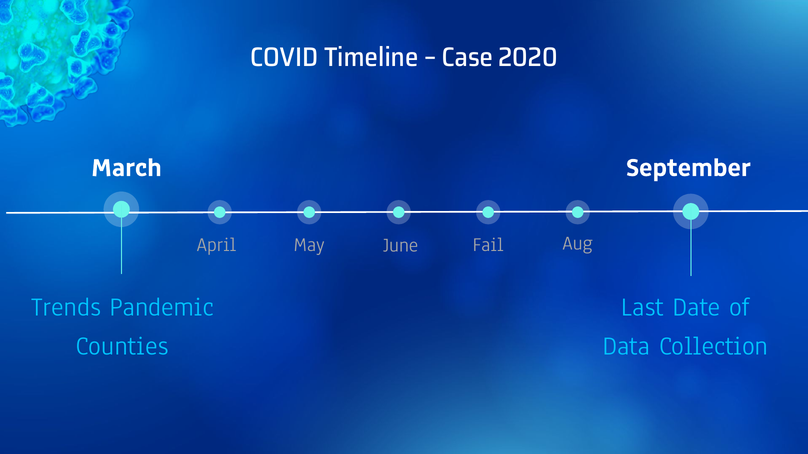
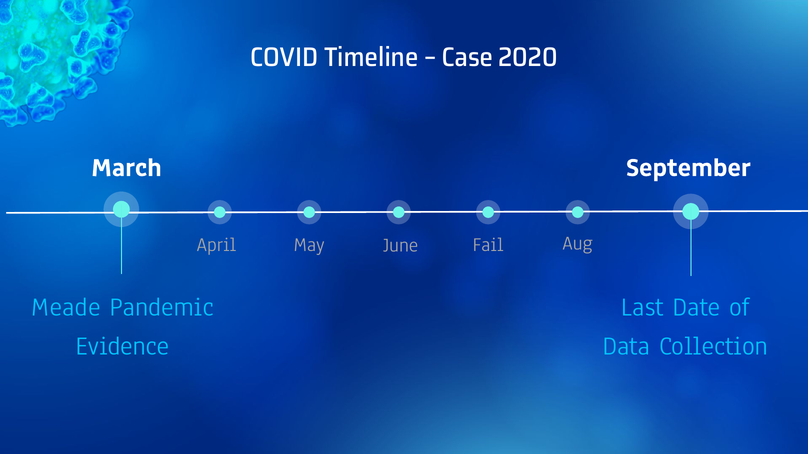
Trends: Trends -> Meade
Counties: Counties -> Evidence
